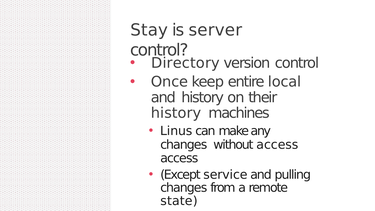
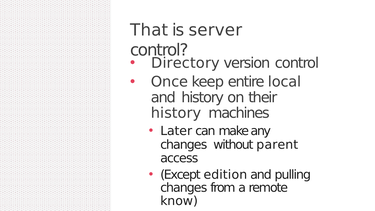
Stay: Stay -> That
Linus: Linus -> Later
without access: access -> parent
service: service -> edition
state: state -> know
